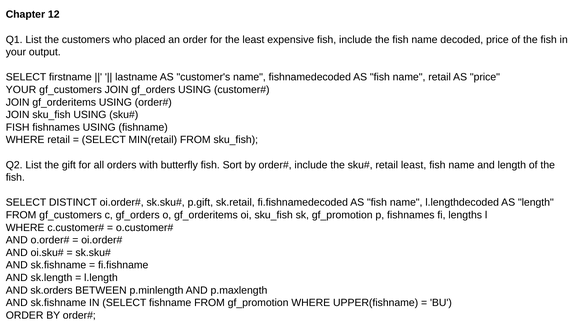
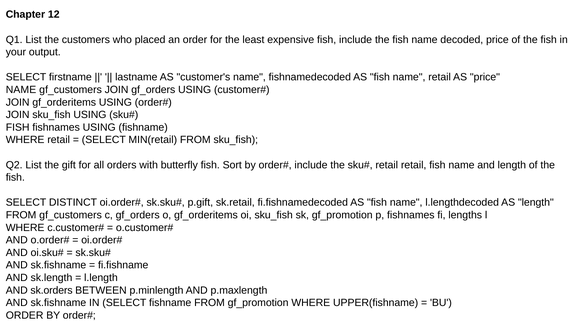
YOUR at (21, 90): YOUR -> NAME
retail least: least -> retail
